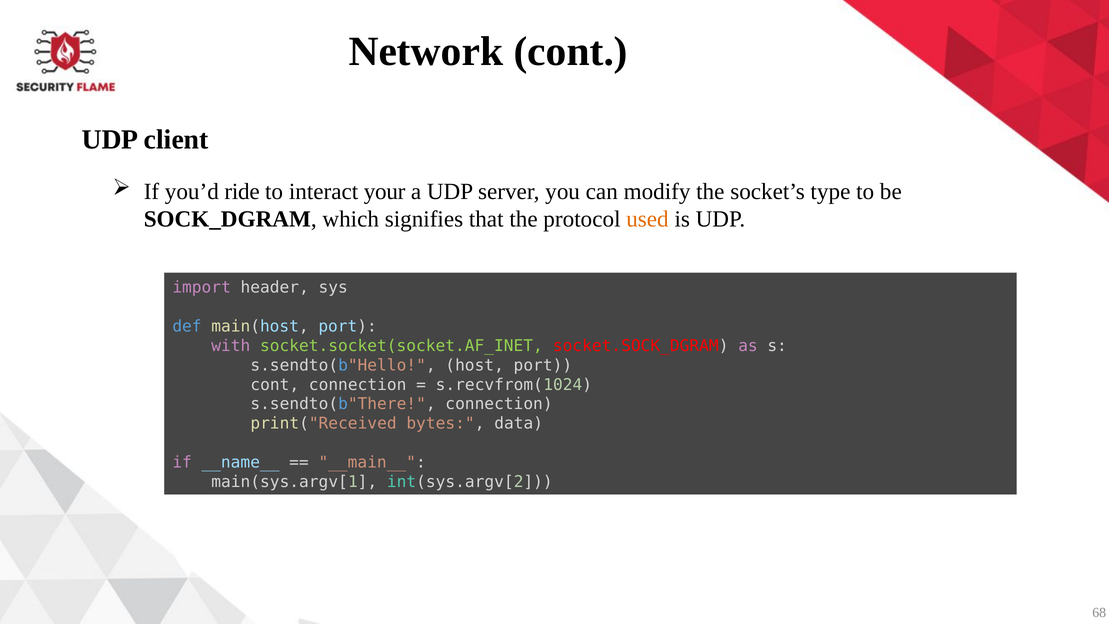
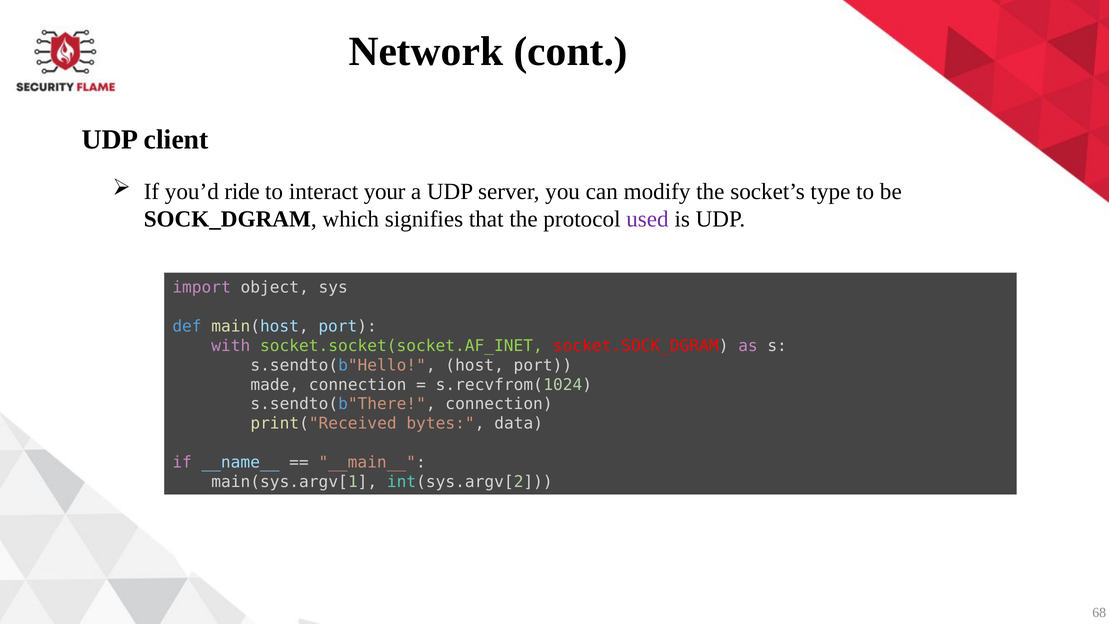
used colour: orange -> purple
header: header -> object
cont at (275, 385): cont -> made
